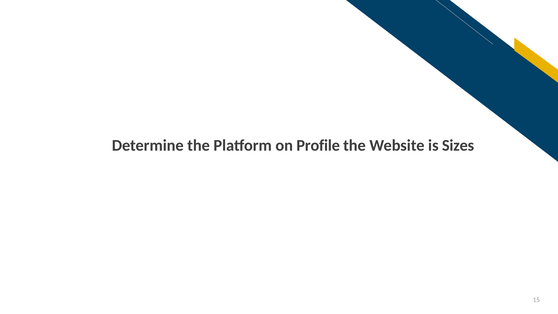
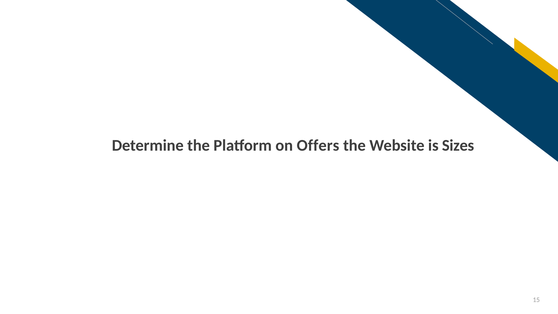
Profile: Profile -> Offers
